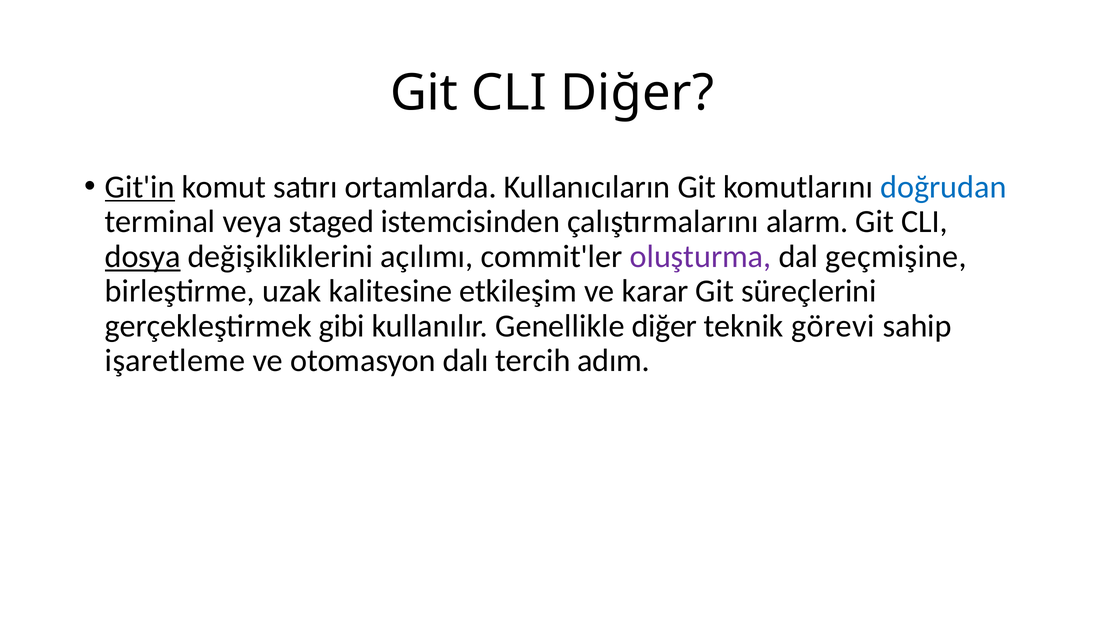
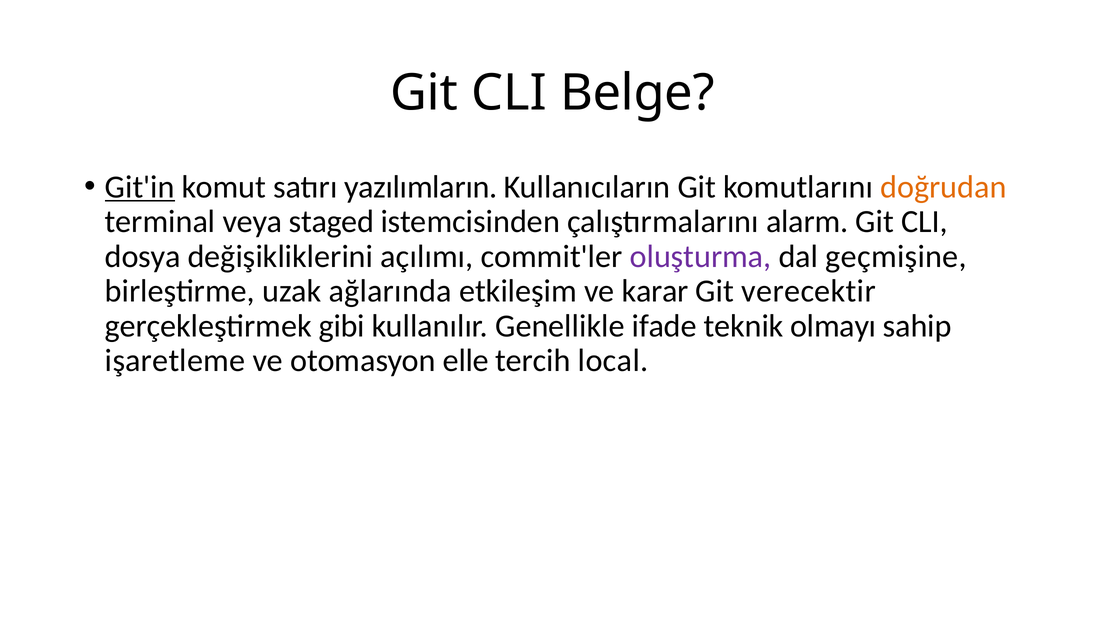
CLI Diğer: Diğer -> Belge
ortamlarda: ortamlarda -> yazılımların
doğrudan colour: blue -> orange
dosya underline: present -> none
kalitesine: kalitesine -> ağlarında
süreçlerini: süreçlerini -> verecektir
Genellikle diğer: diğer -> ifade
görevi: görevi -> olmayı
dalı: dalı -> elle
adım: adım -> local
